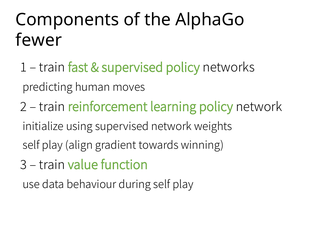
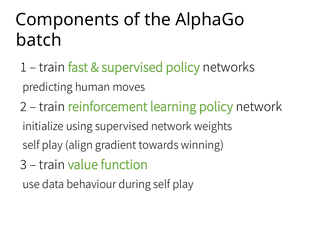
fewer: fewer -> batch
